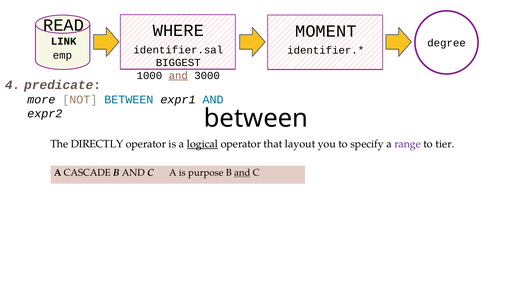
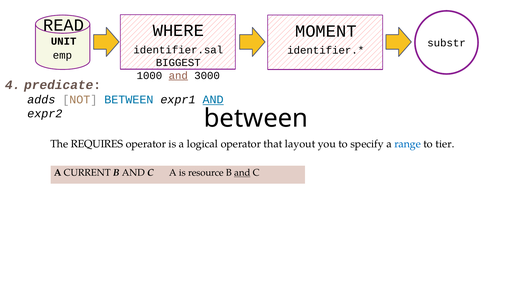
LINK: LINK -> UNIT
degree: degree -> substr
more: more -> adds
AND at (213, 100) underline: none -> present
DIRECTLY: DIRECTLY -> REQUIRES
logical underline: present -> none
range colour: purple -> blue
CASCADE: CASCADE -> CURRENT
purpose: purpose -> resource
